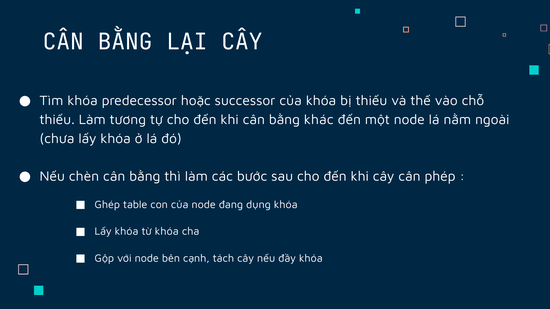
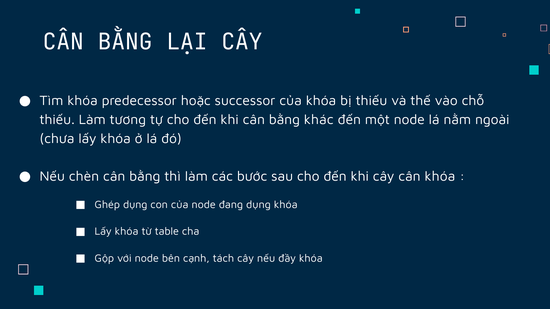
cân phép: phép -> khóa
Ghép table: table -> dụng
từ khóa: khóa -> table
